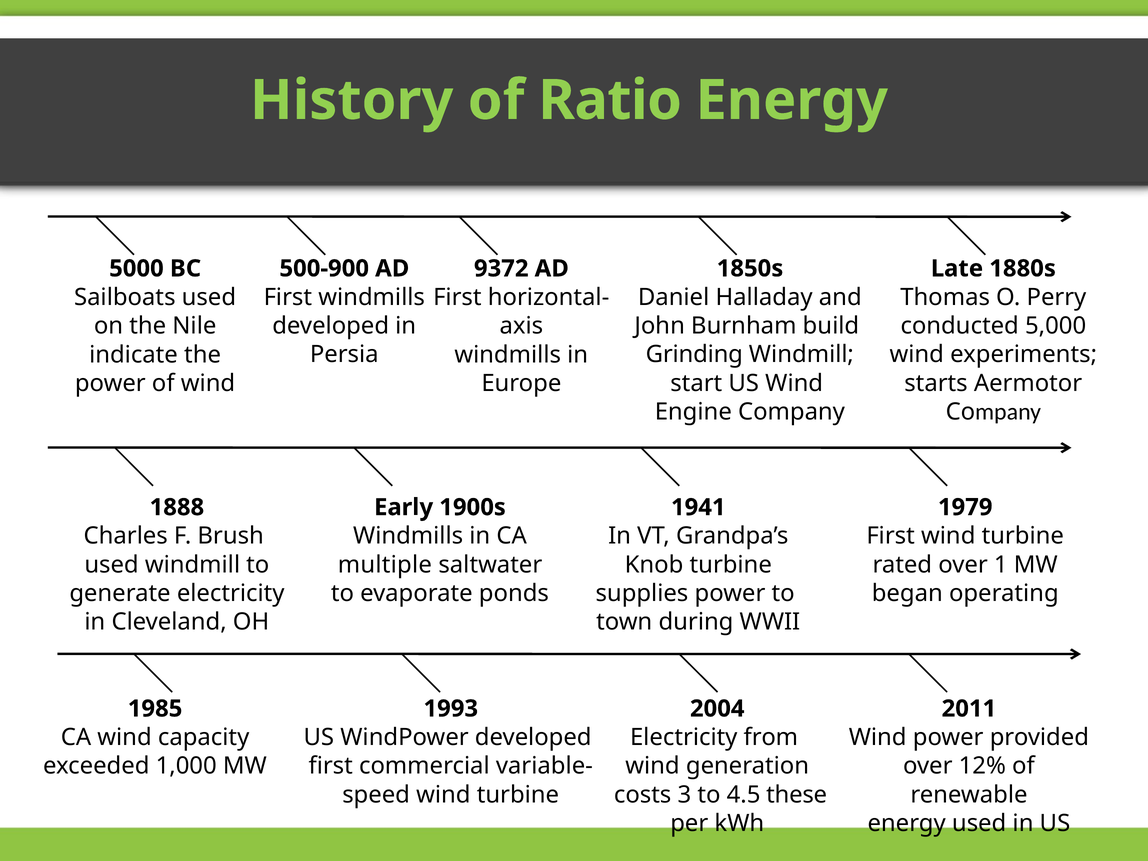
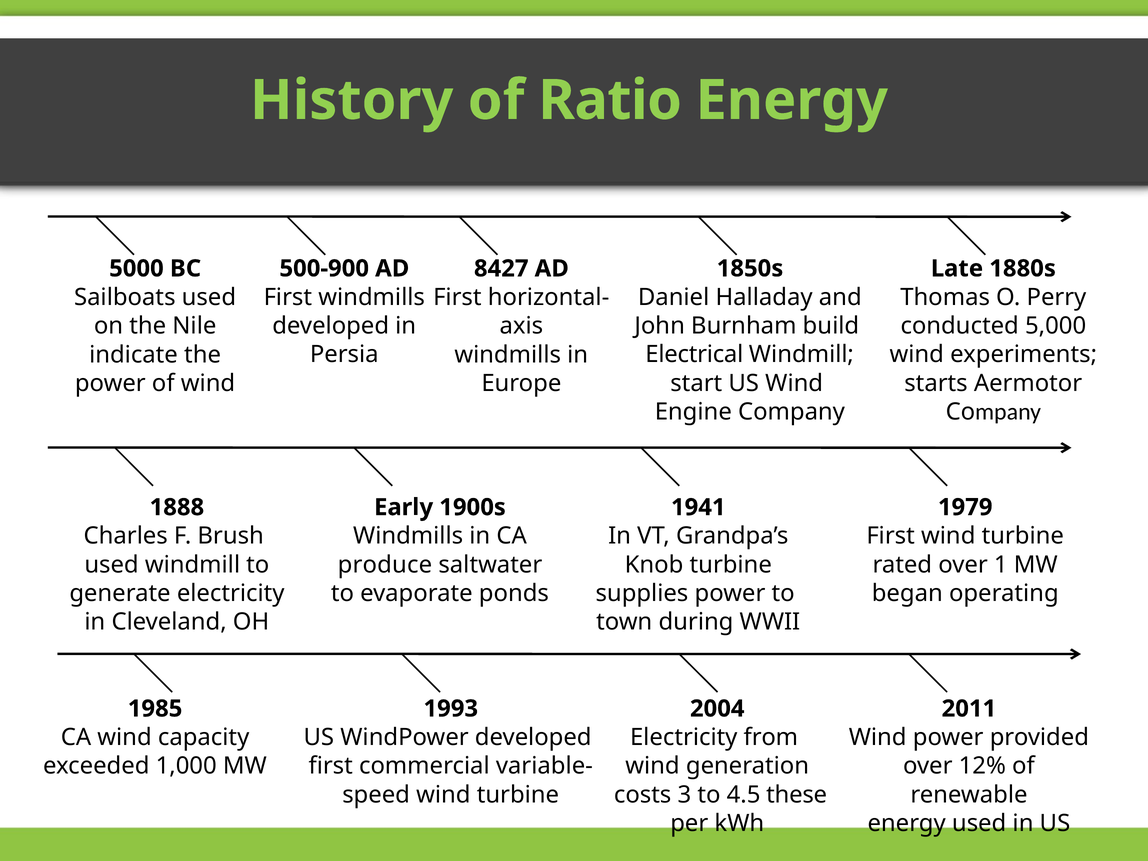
9372: 9372 -> 8427
Grinding: Grinding -> Electrical
multiple: multiple -> produce
